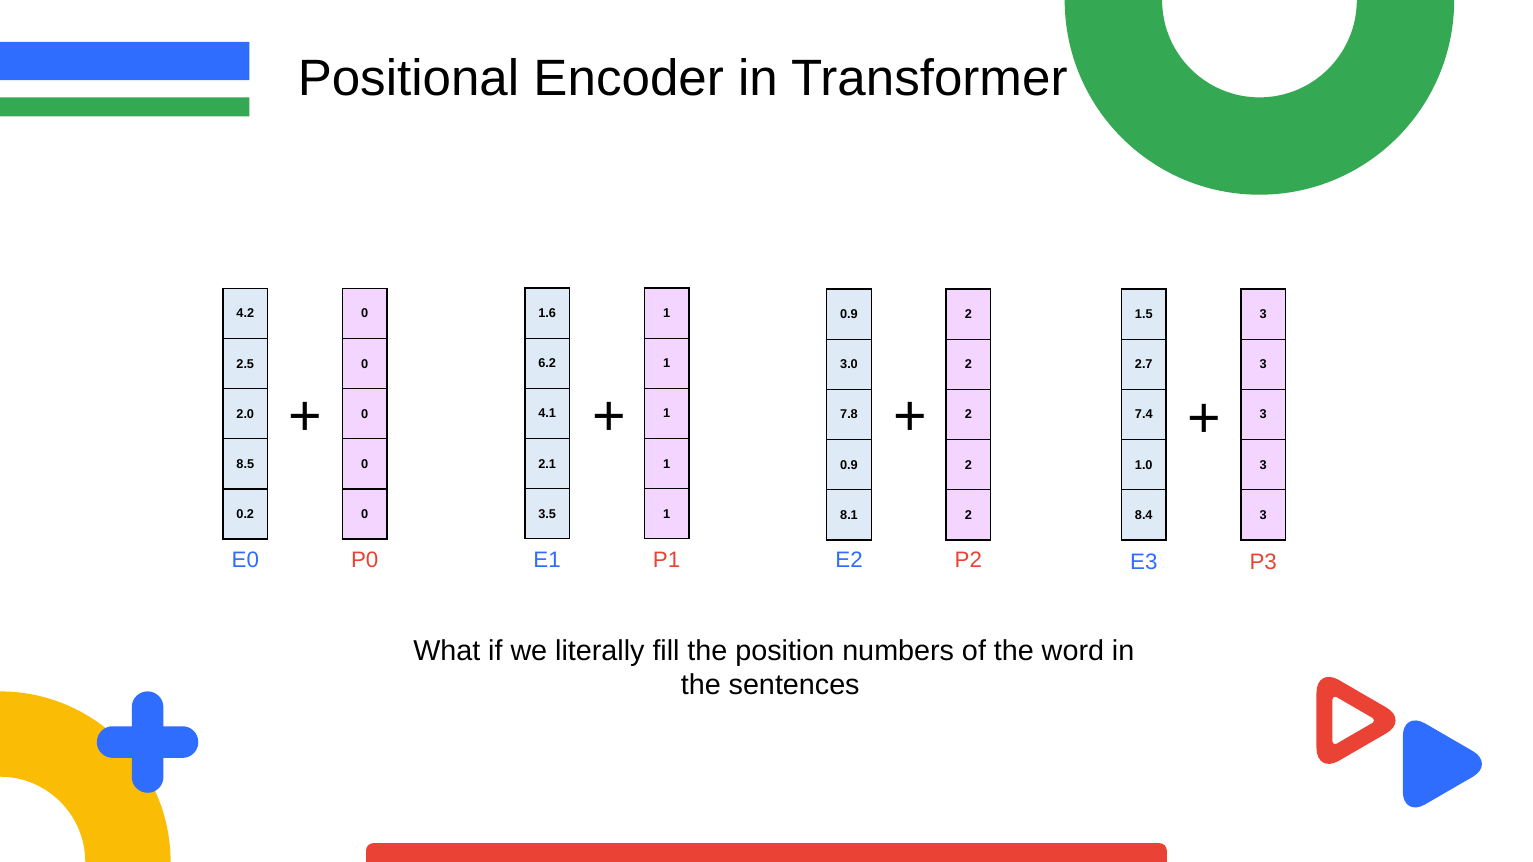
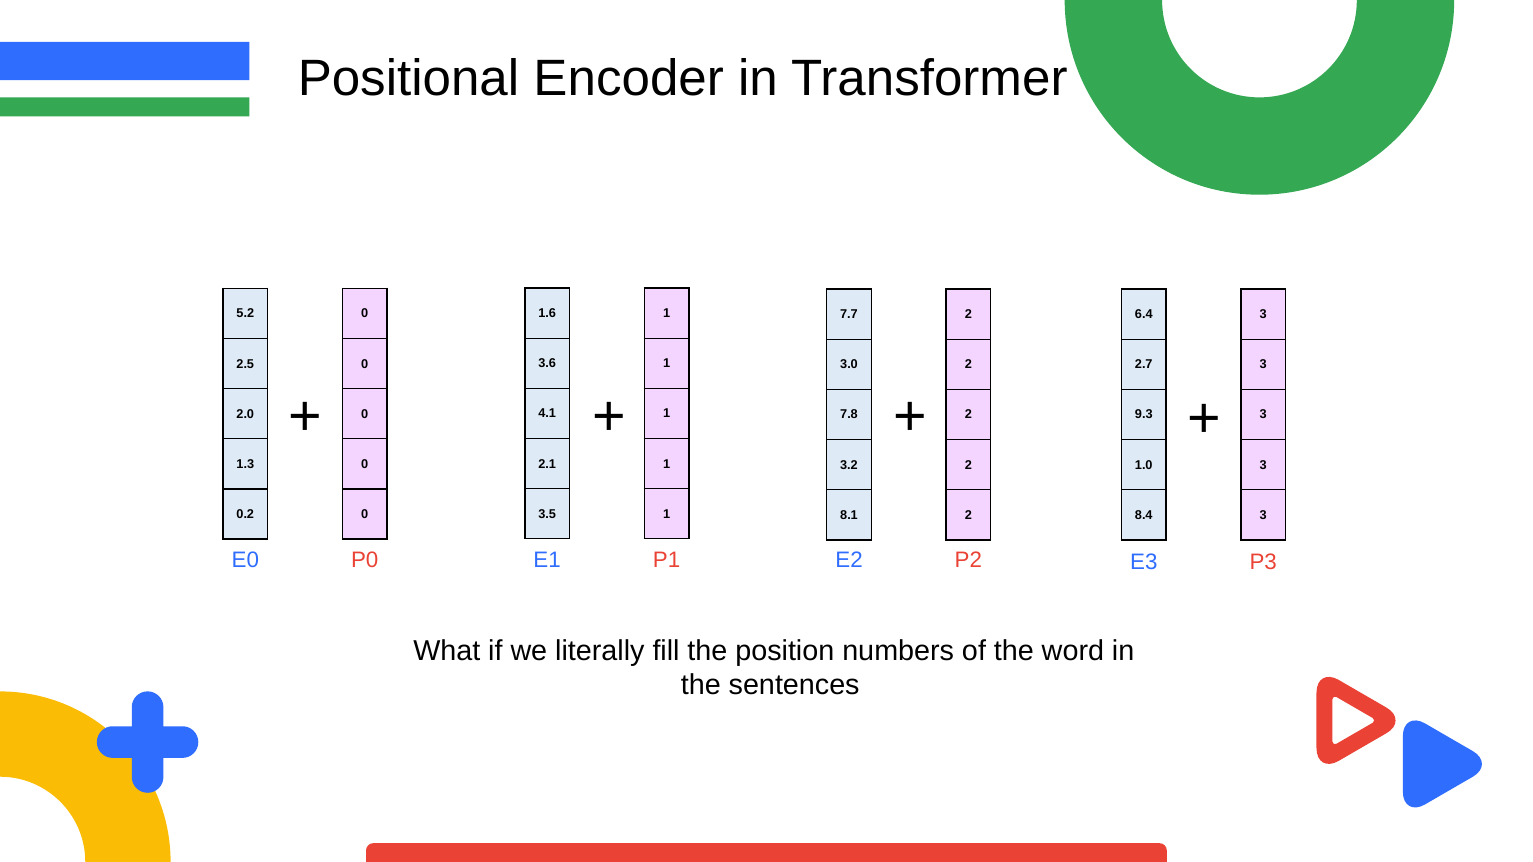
4.2: 4.2 -> 5.2
0.9 at (849, 315): 0.9 -> 7.7
1.5: 1.5 -> 6.4
6.2: 6.2 -> 3.6
7.4: 7.4 -> 9.3
8.5: 8.5 -> 1.3
0.9 at (849, 465): 0.9 -> 3.2
